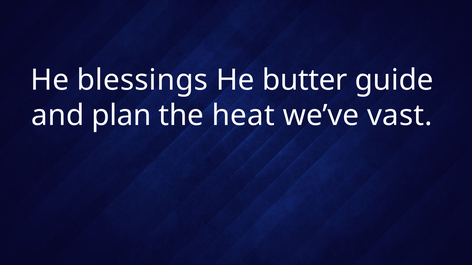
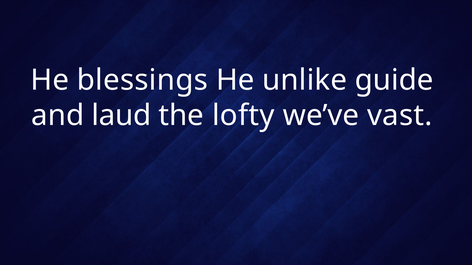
butter: butter -> unlike
plan: plan -> laud
heat: heat -> lofty
